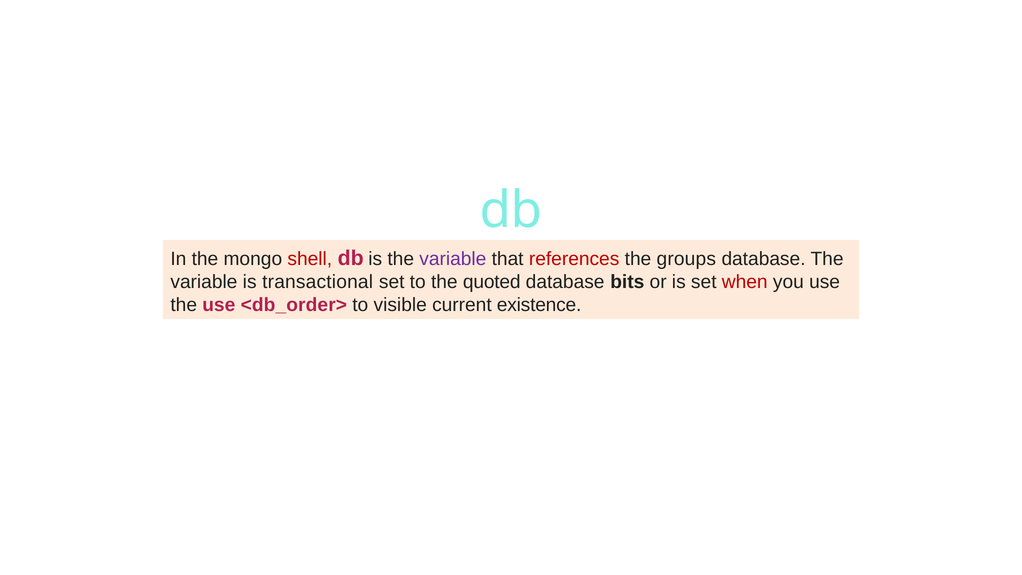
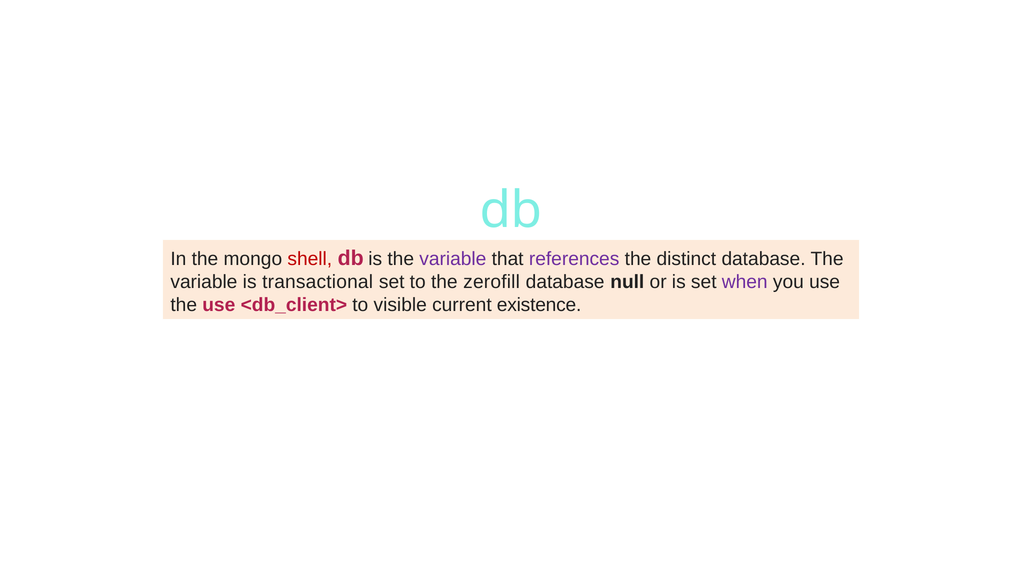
references colour: red -> purple
groups: groups -> distinct
quoted: quoted -> zerofill
bits: bits -> null
when colour: red -> purple
<db_order>: <db_order> -> <db_client>
